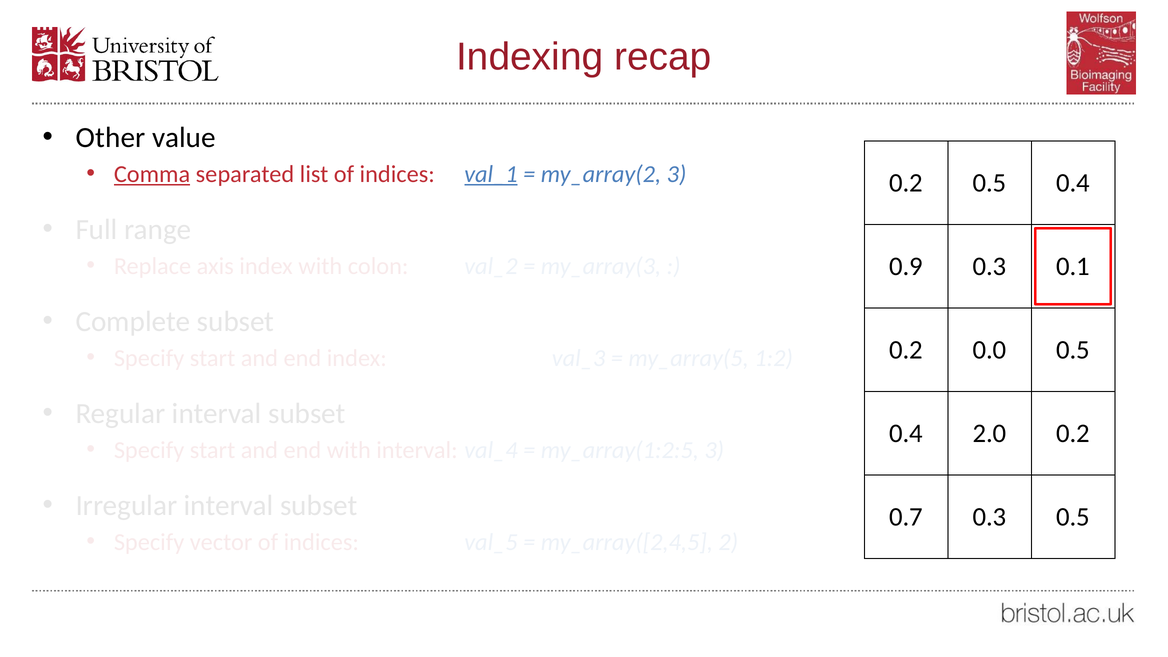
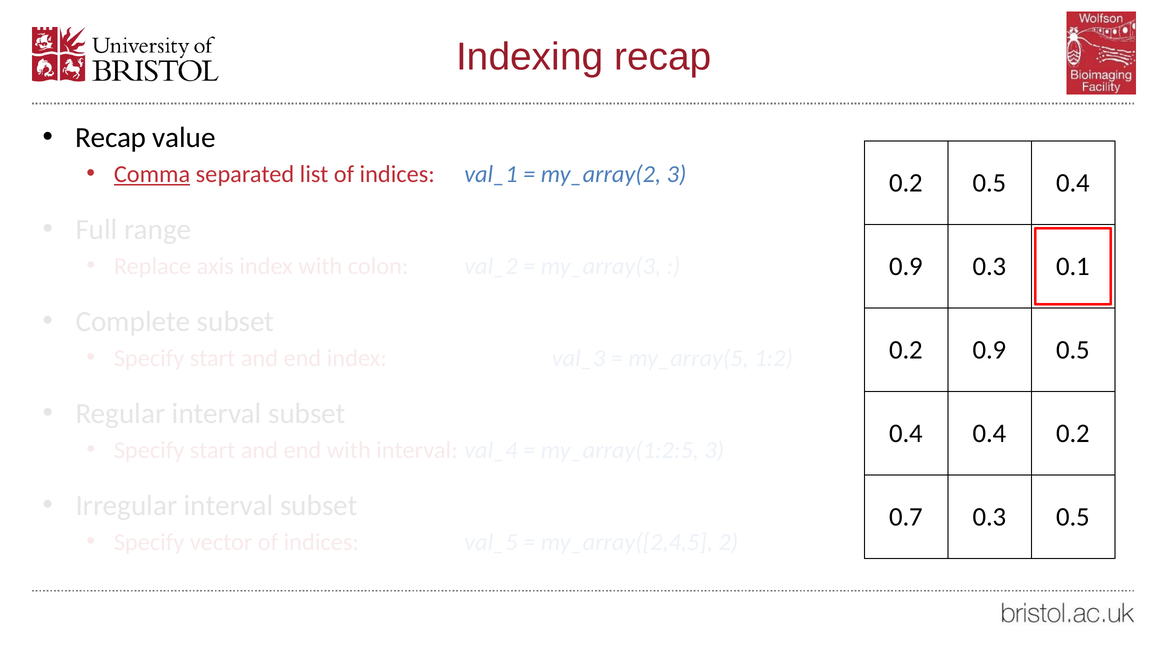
Other at (111, 138): Other -> Recap
val_1 underline: present -> none
0.2 0.0: 0.0 -> 0.9
0.4 2.0: 2.0 -> 0.4
